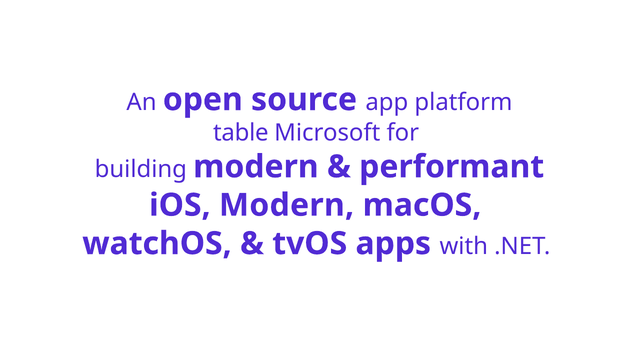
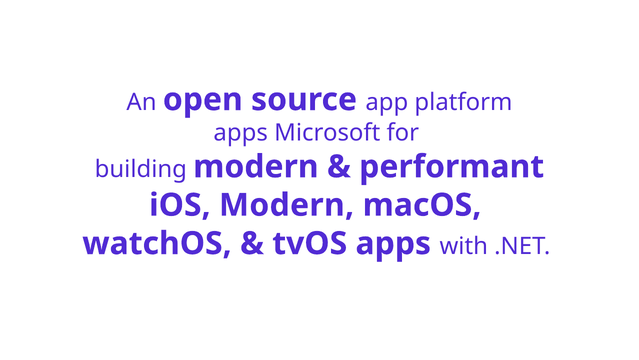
table at (241, 132): table -> apps
